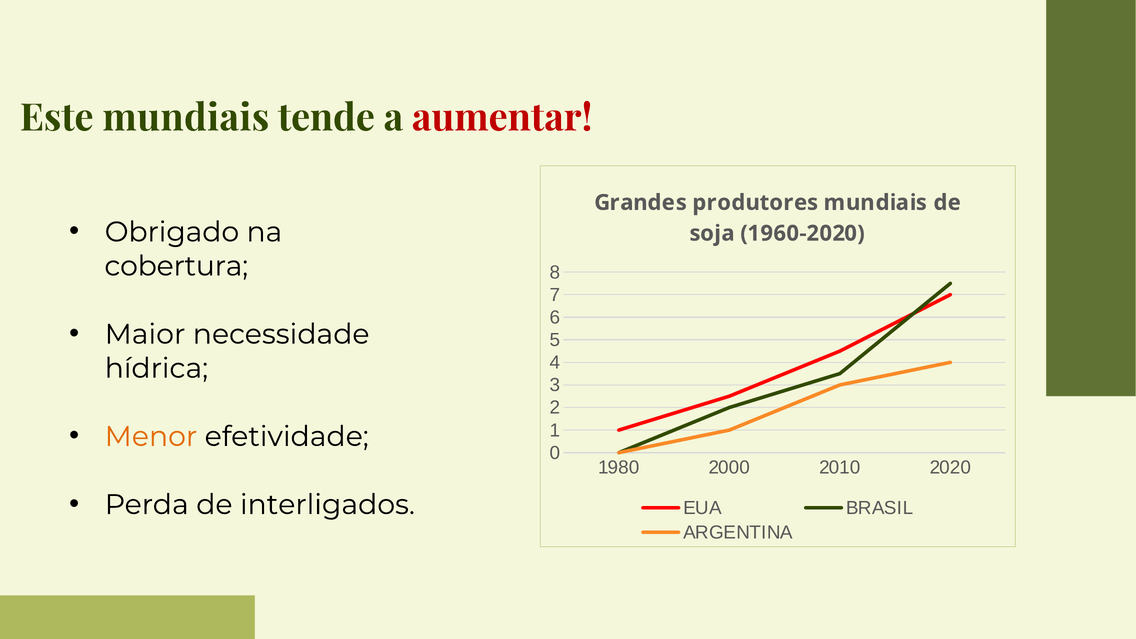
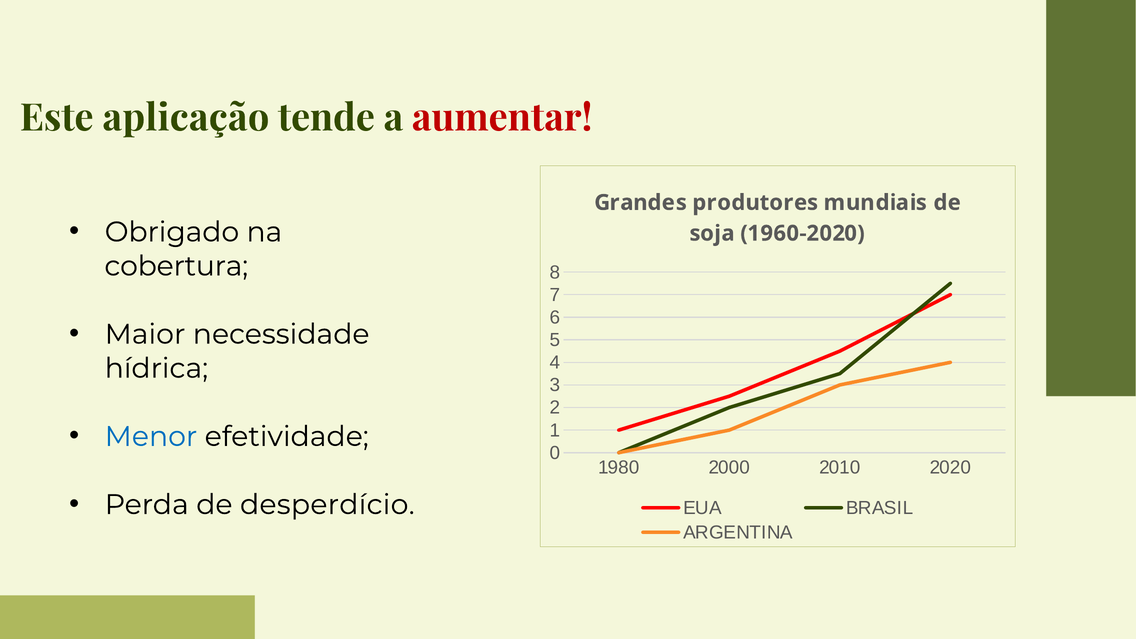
Este mundiais: mundiais -> aplicação
Menor colour: orange -> blue
interligados: interligados -> desperdício
